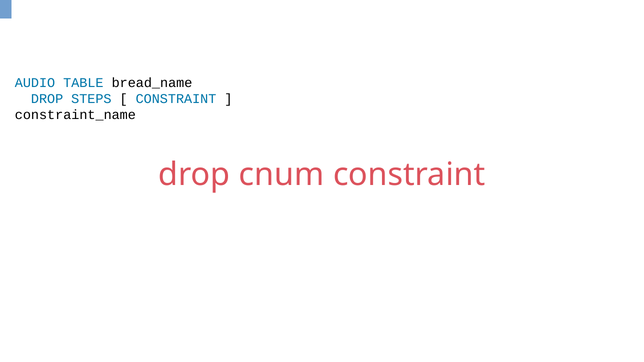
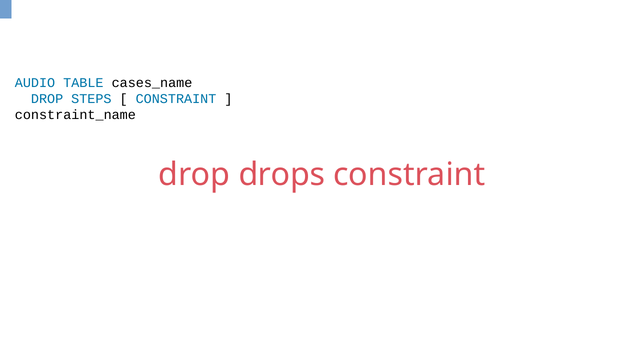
bread_name: bread_name -> cases_name
cnum: cnum -> drops
